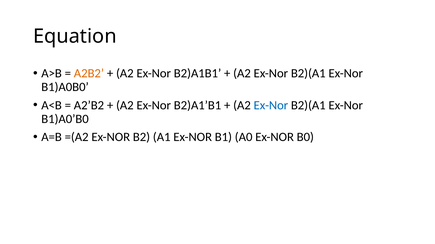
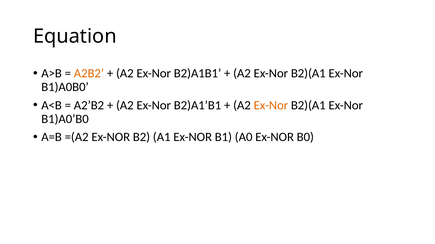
Ex-Nor at (271, 105) colour: blue -> orange
